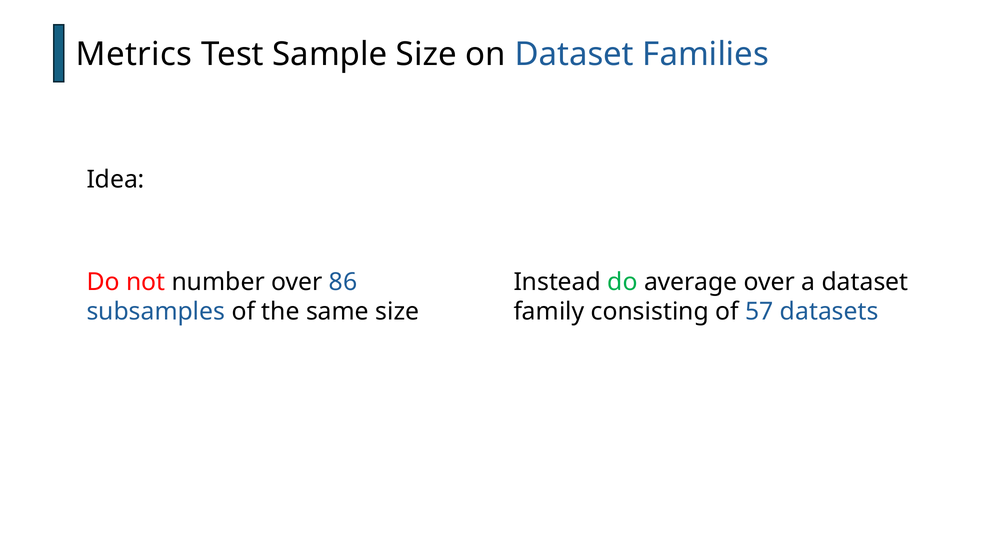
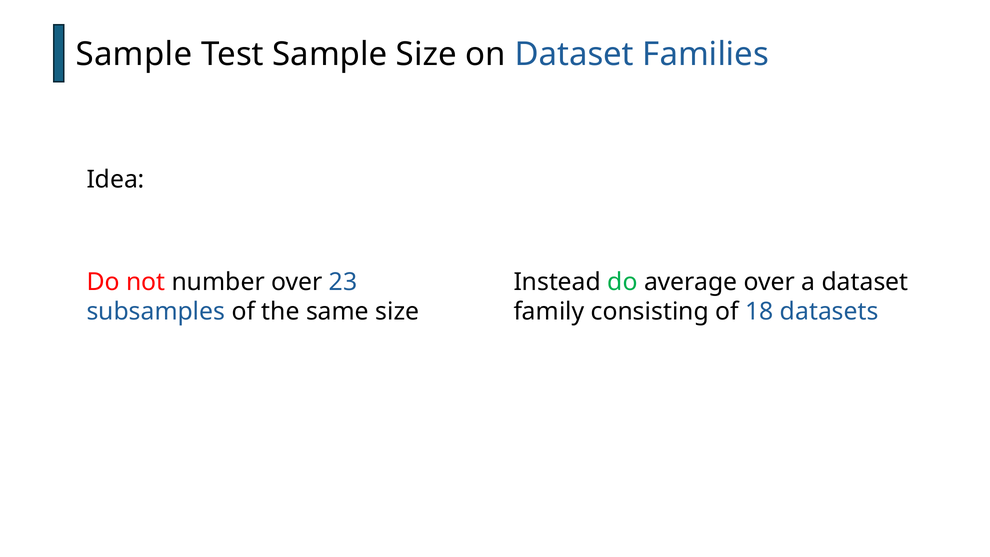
Metrics at (134, 54): Metrics -> Sample
86: 86 -> 23
57: 57 -> 18
